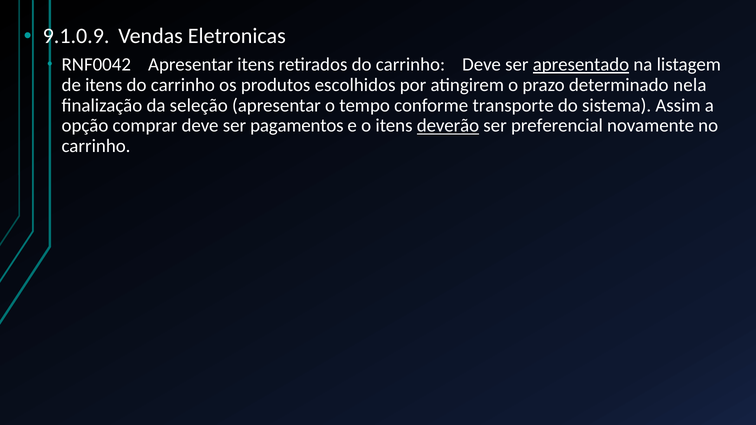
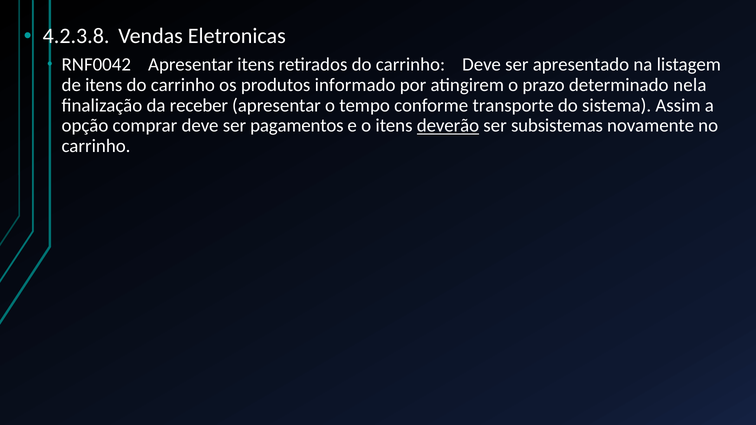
9.1.0.9: 9.1.0.9 -> 4.2.3.8
apresentado underline: present -> none
escolhidos: escolhidos -> informado
seleção: seleção -> receber
preferencial: preferencial -> subsistemas
